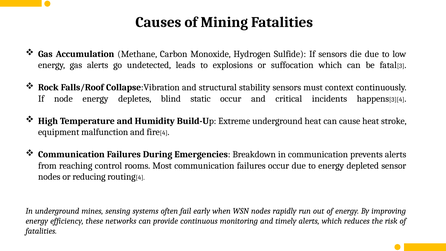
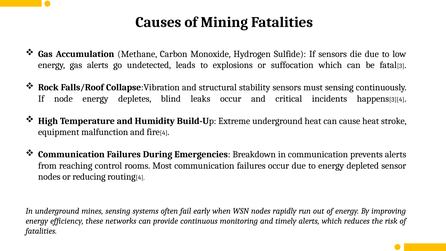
must context: context -> sensing
static: static -> leaks
